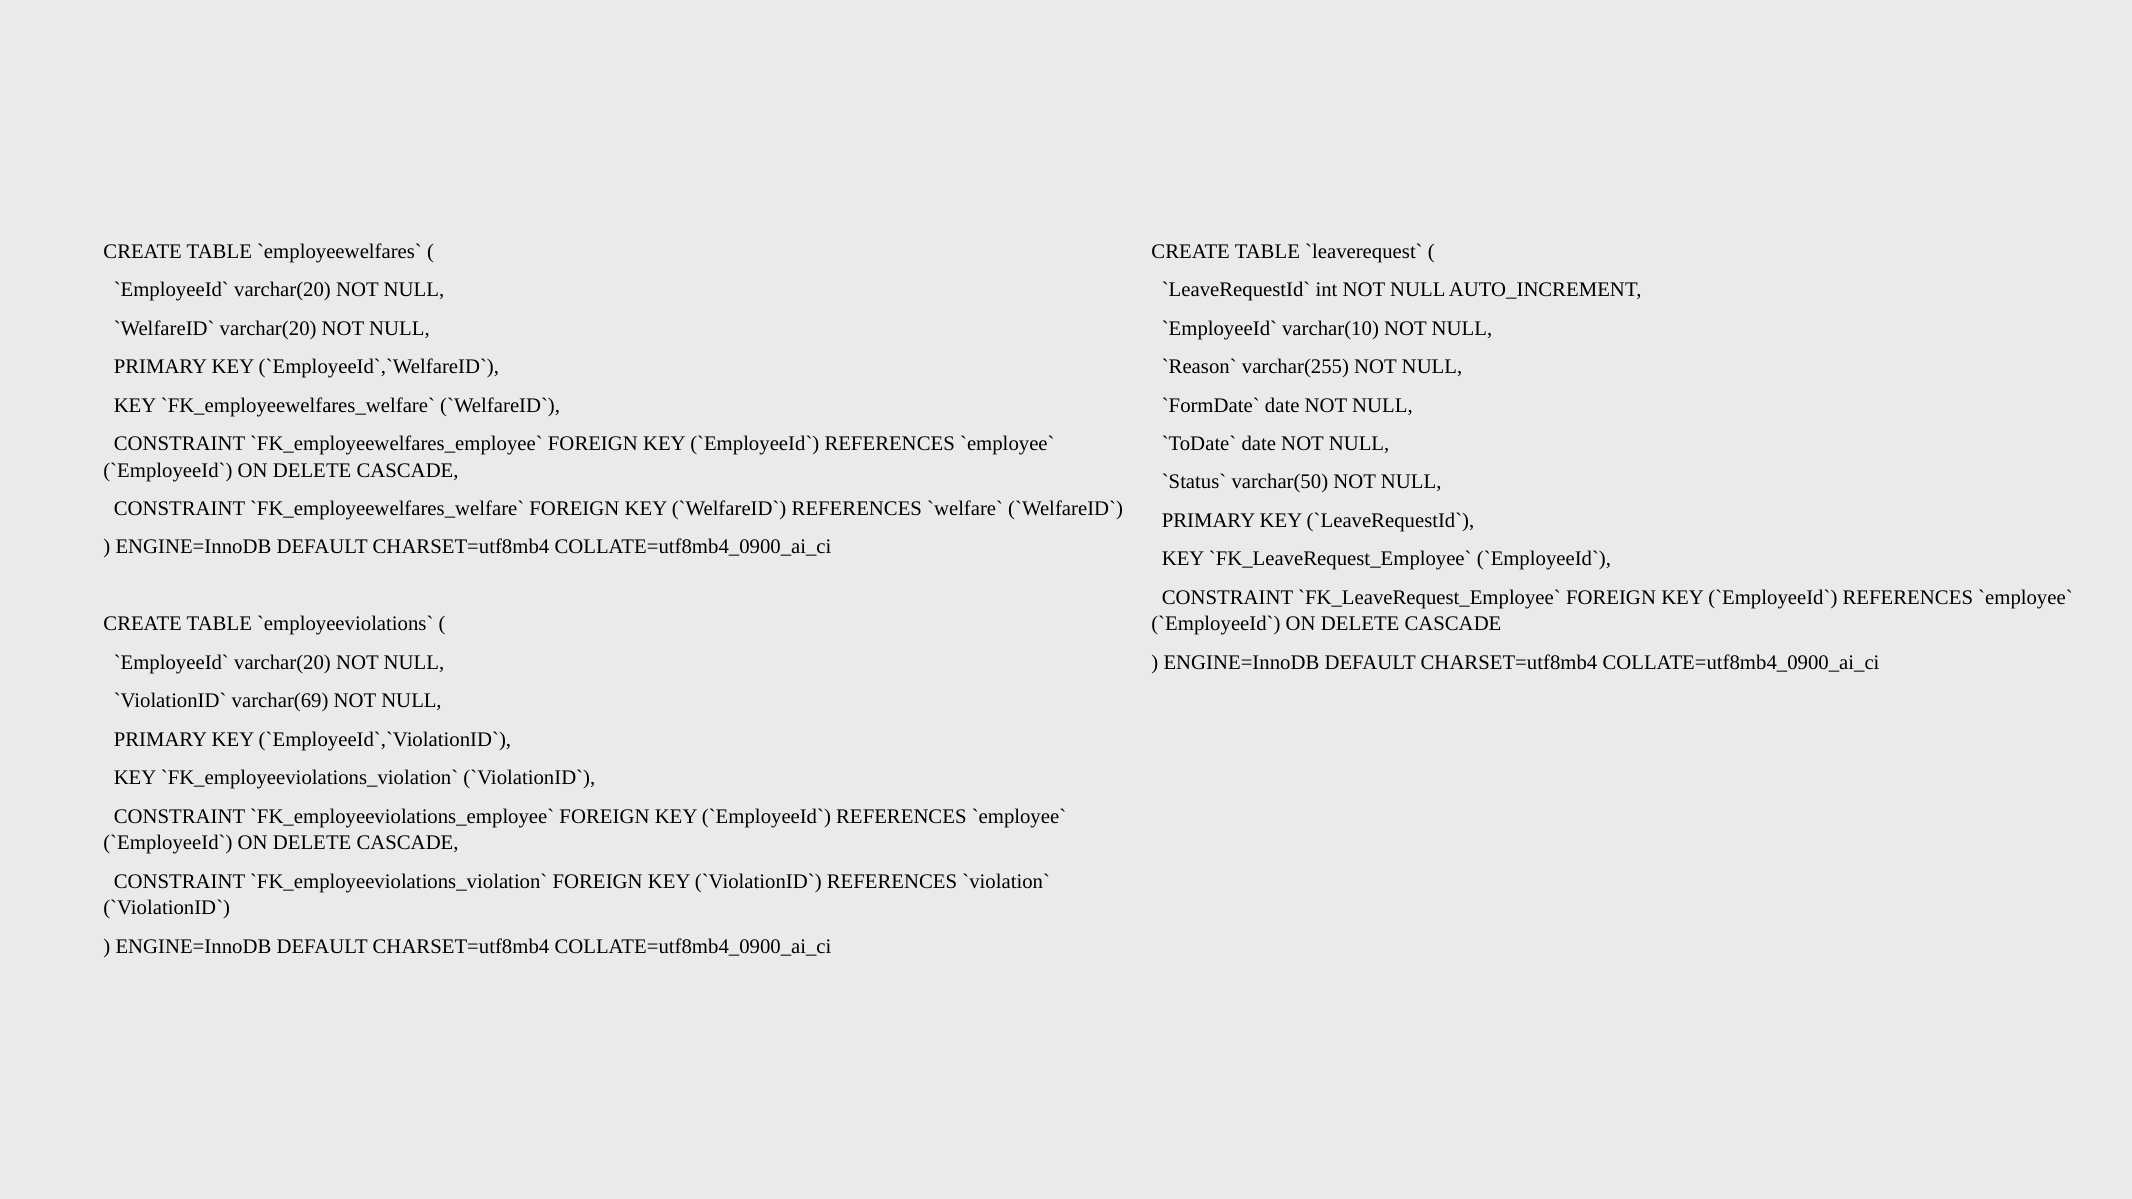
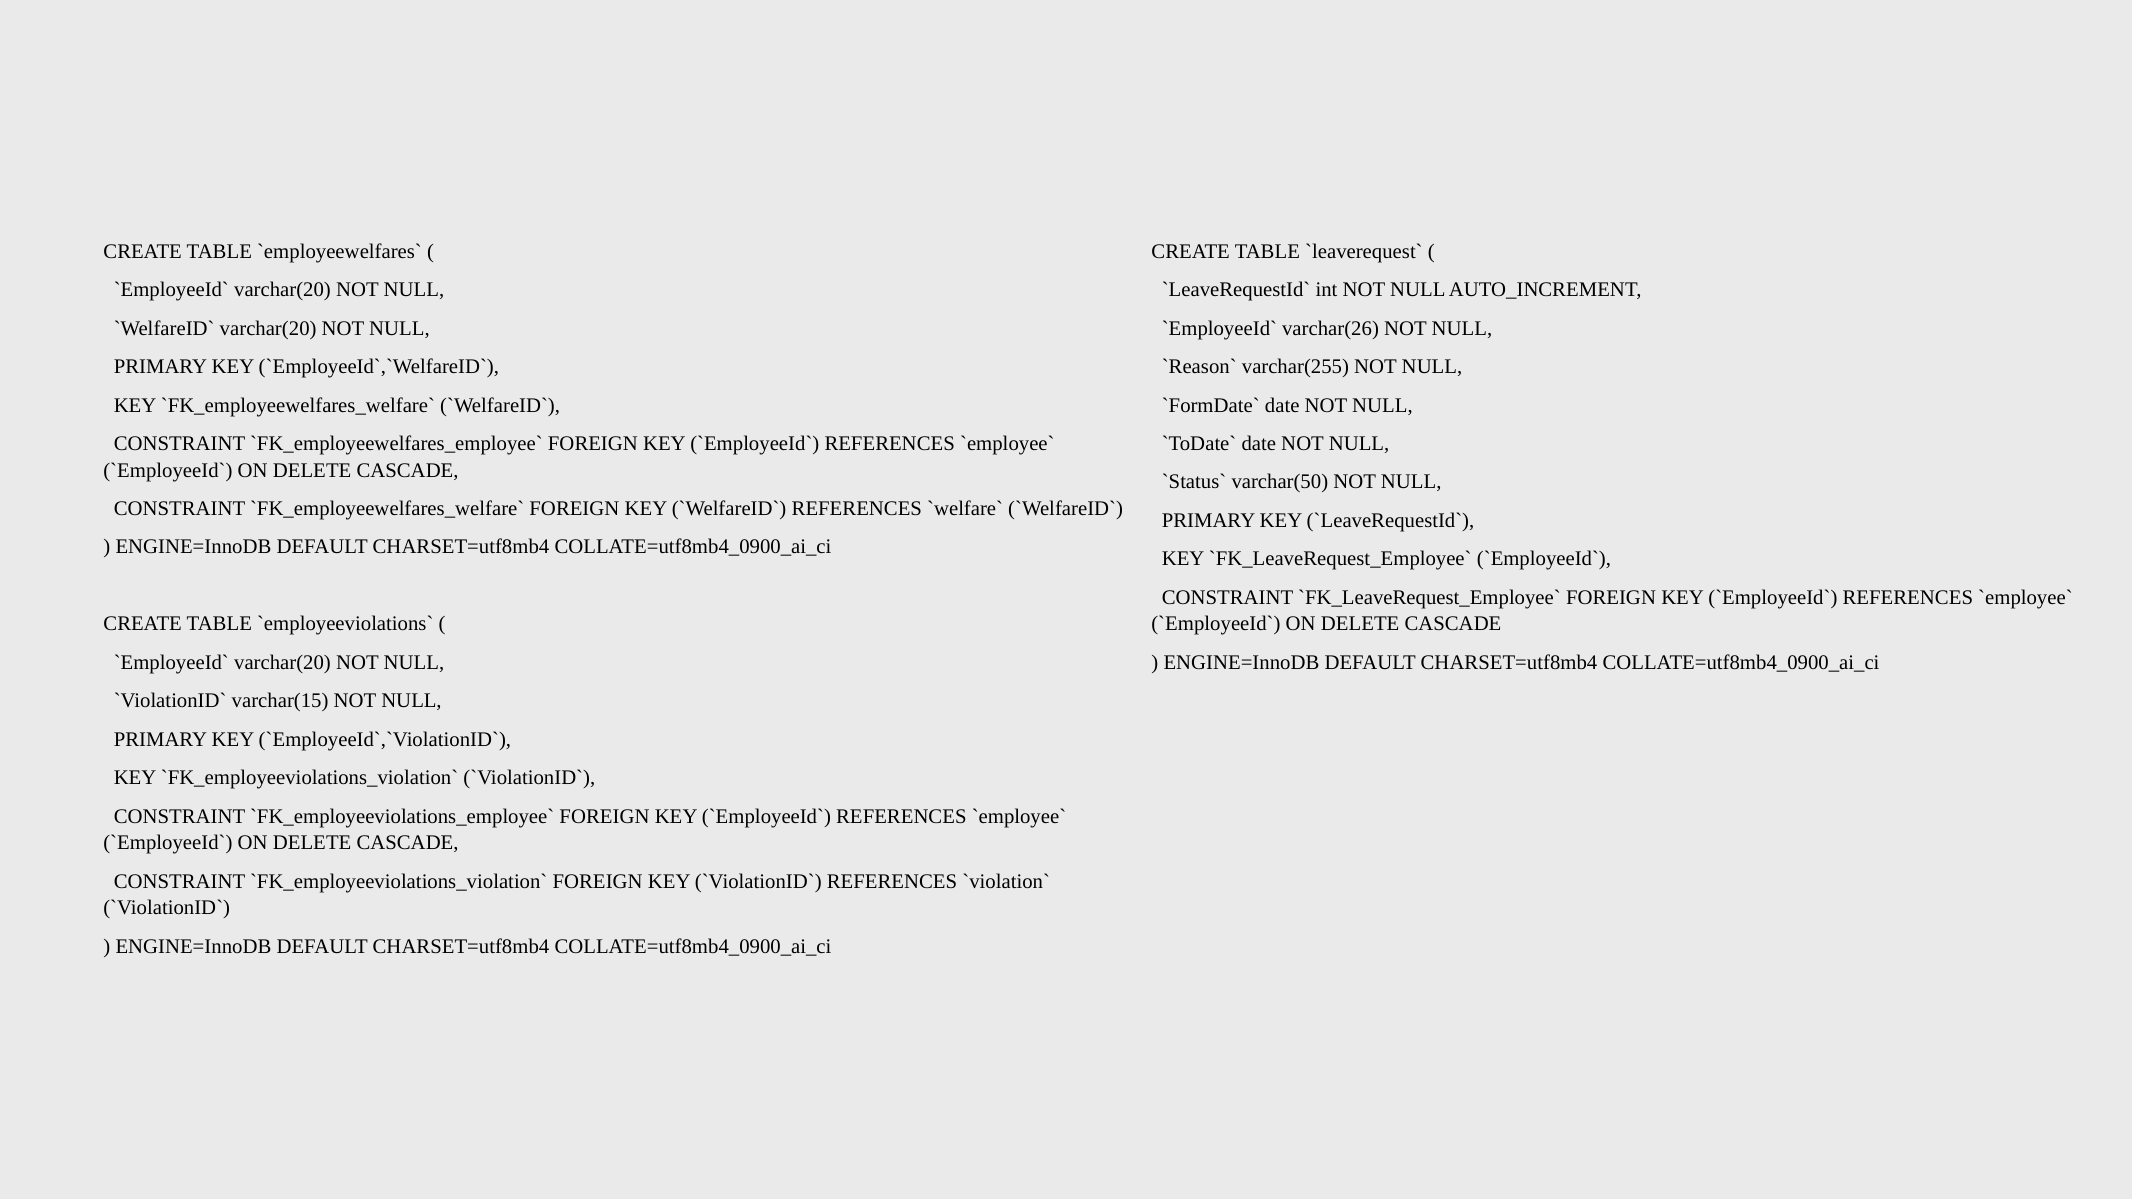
varchar(10: varchar(10 -> varchar(26
varchar(69: varchar(69 -> varchar(15
